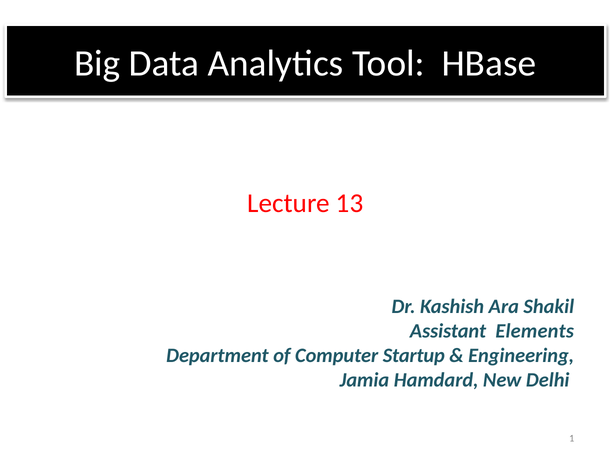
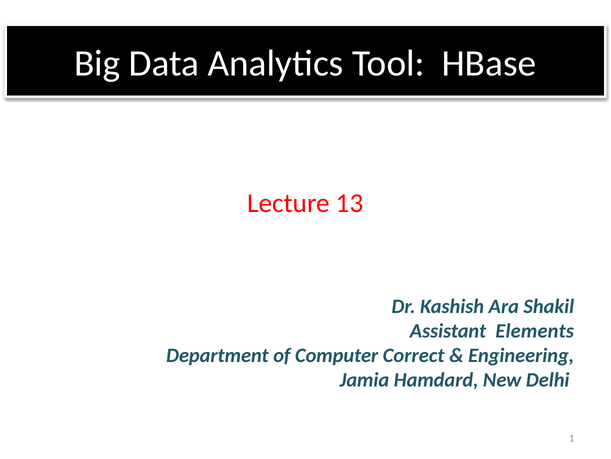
Startup: Startup -> Correct
